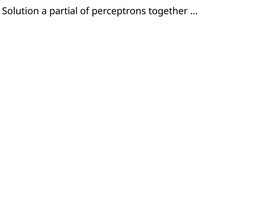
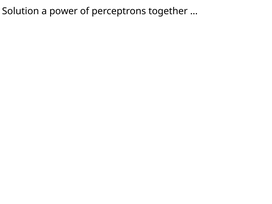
partial: partial -> power
